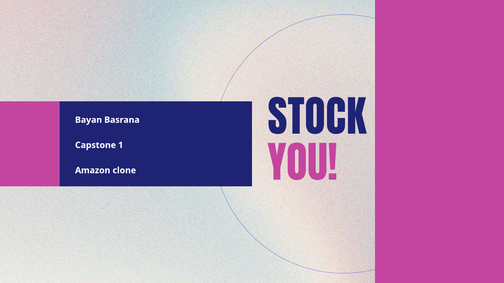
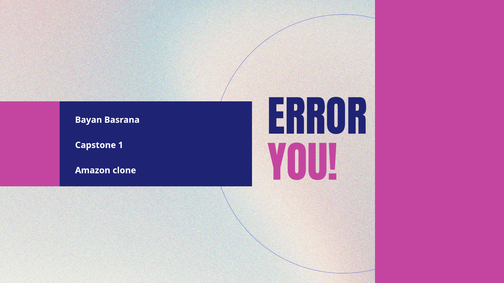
STOCK: STOCK -> ERROR
